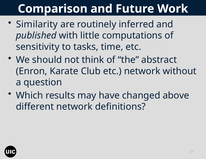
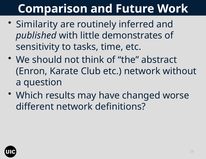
computations: computations -> demonstrates
above: above -> worse
